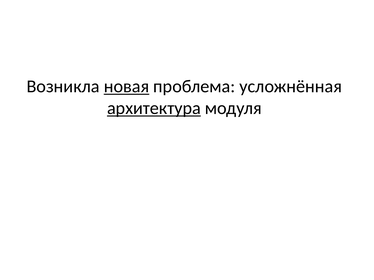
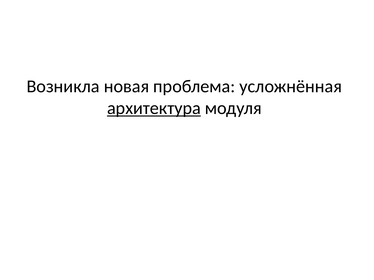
новая underline: present -> none
